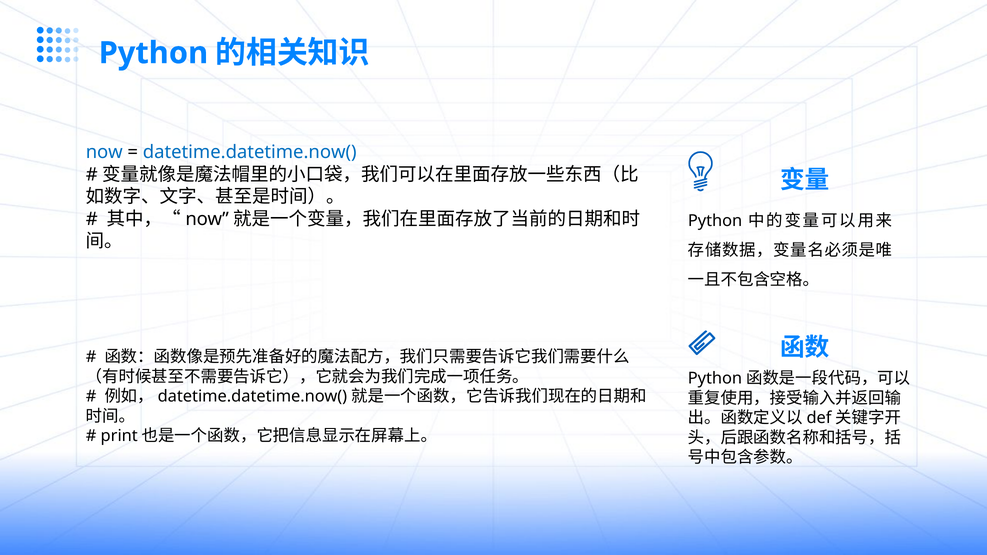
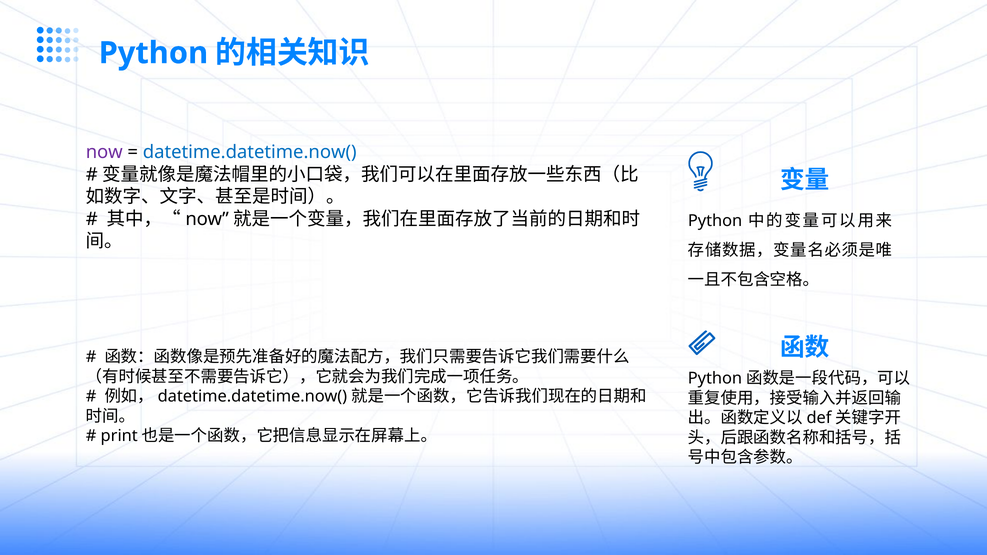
now colour: blue -> purple
